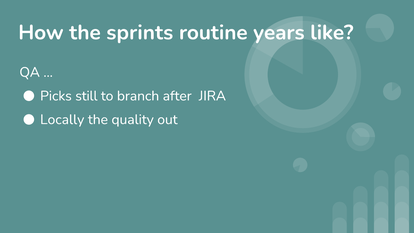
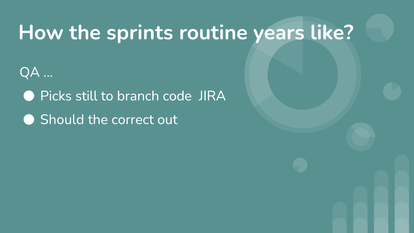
after: after -> code
Locally: Locally -> Should
quality: quality -> correct
